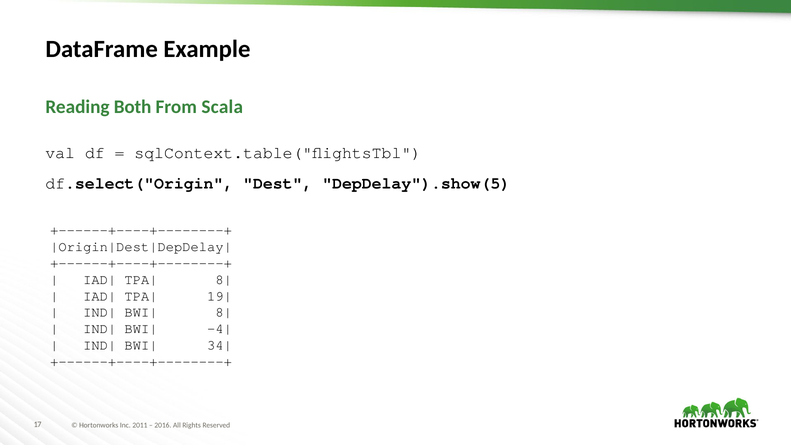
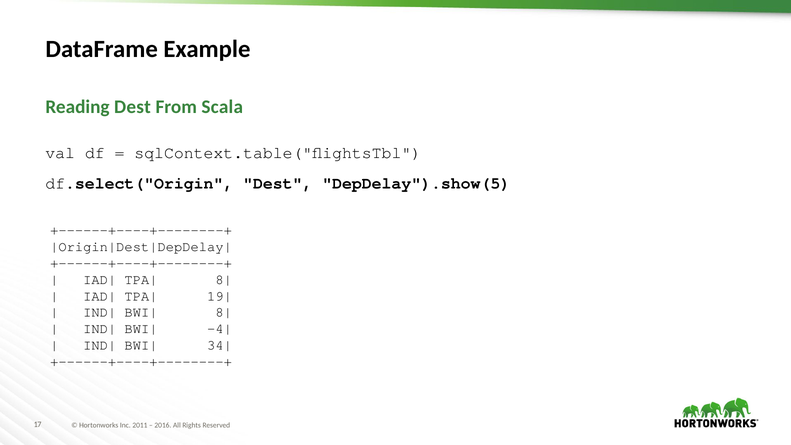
Reading Both: Both -> Dest
